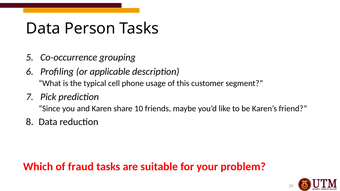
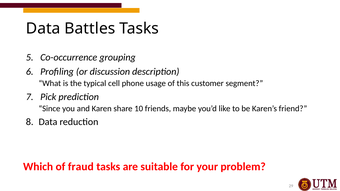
Person: Person -> Battles
applicable: applicable -> discussion
